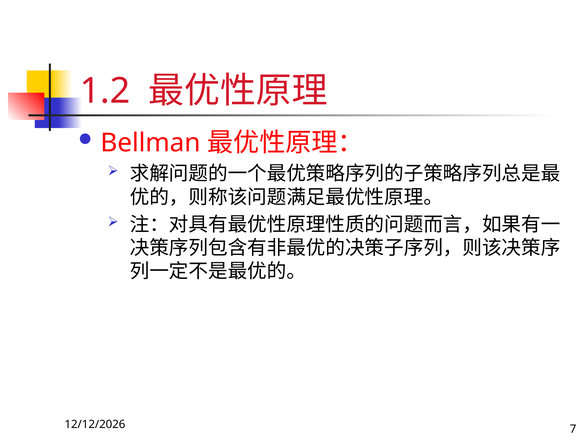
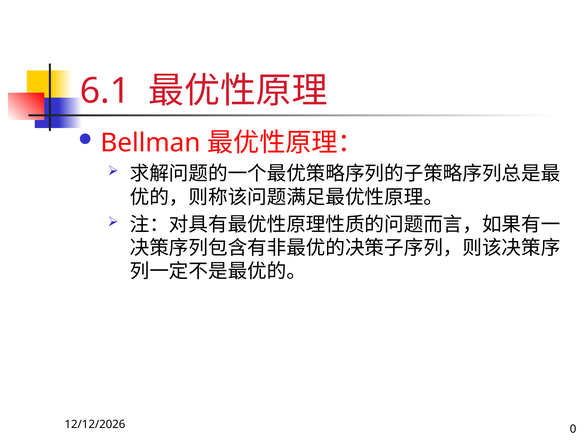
1.2: 1.2 -> 6.1
7: 7 -> 0
